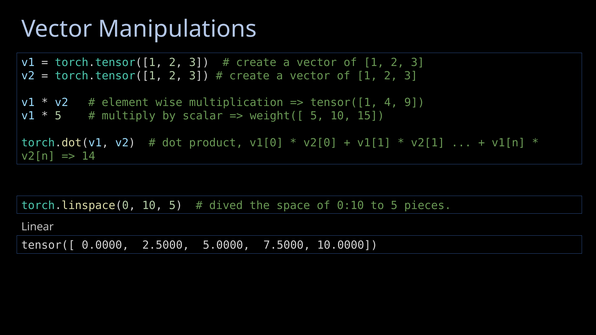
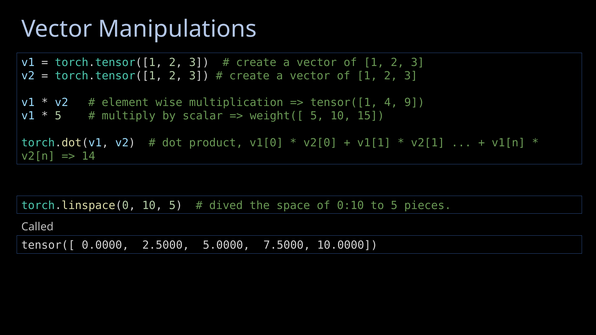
Linear: Linear -> Called
